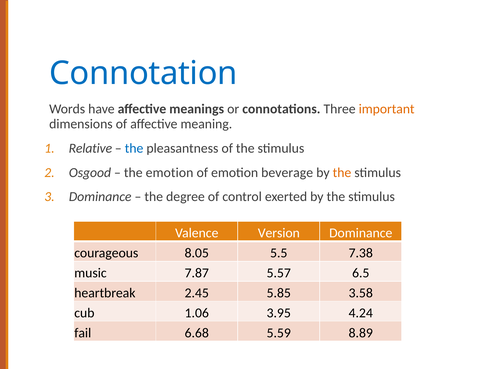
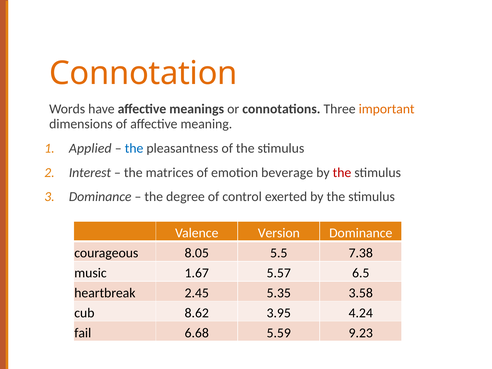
Connotation colour: blue -> orange
Relative: Relative -> Applied
Osgood: Osgood -> Interest
the emotion: emotion -> matrices
the at (342, 172) colour: orange -> red
7.87: 7.87 -> 1.67
5.85: 5.85 -> 5.35
1.06: 1.06 -> 8.62
8.89: 8.89 -> 9.23
